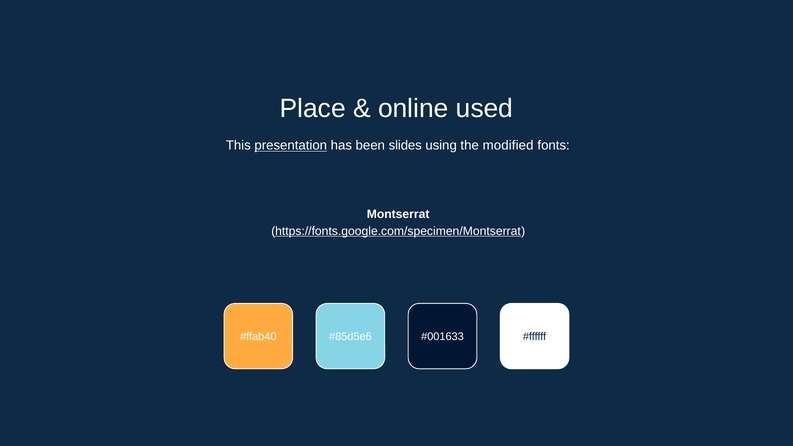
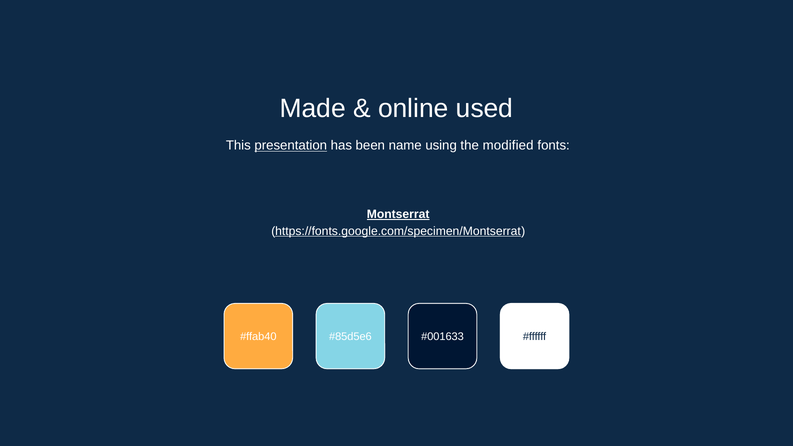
Place: Place -> Made
slides: slides -> name
Montserrat underline: none -> present
